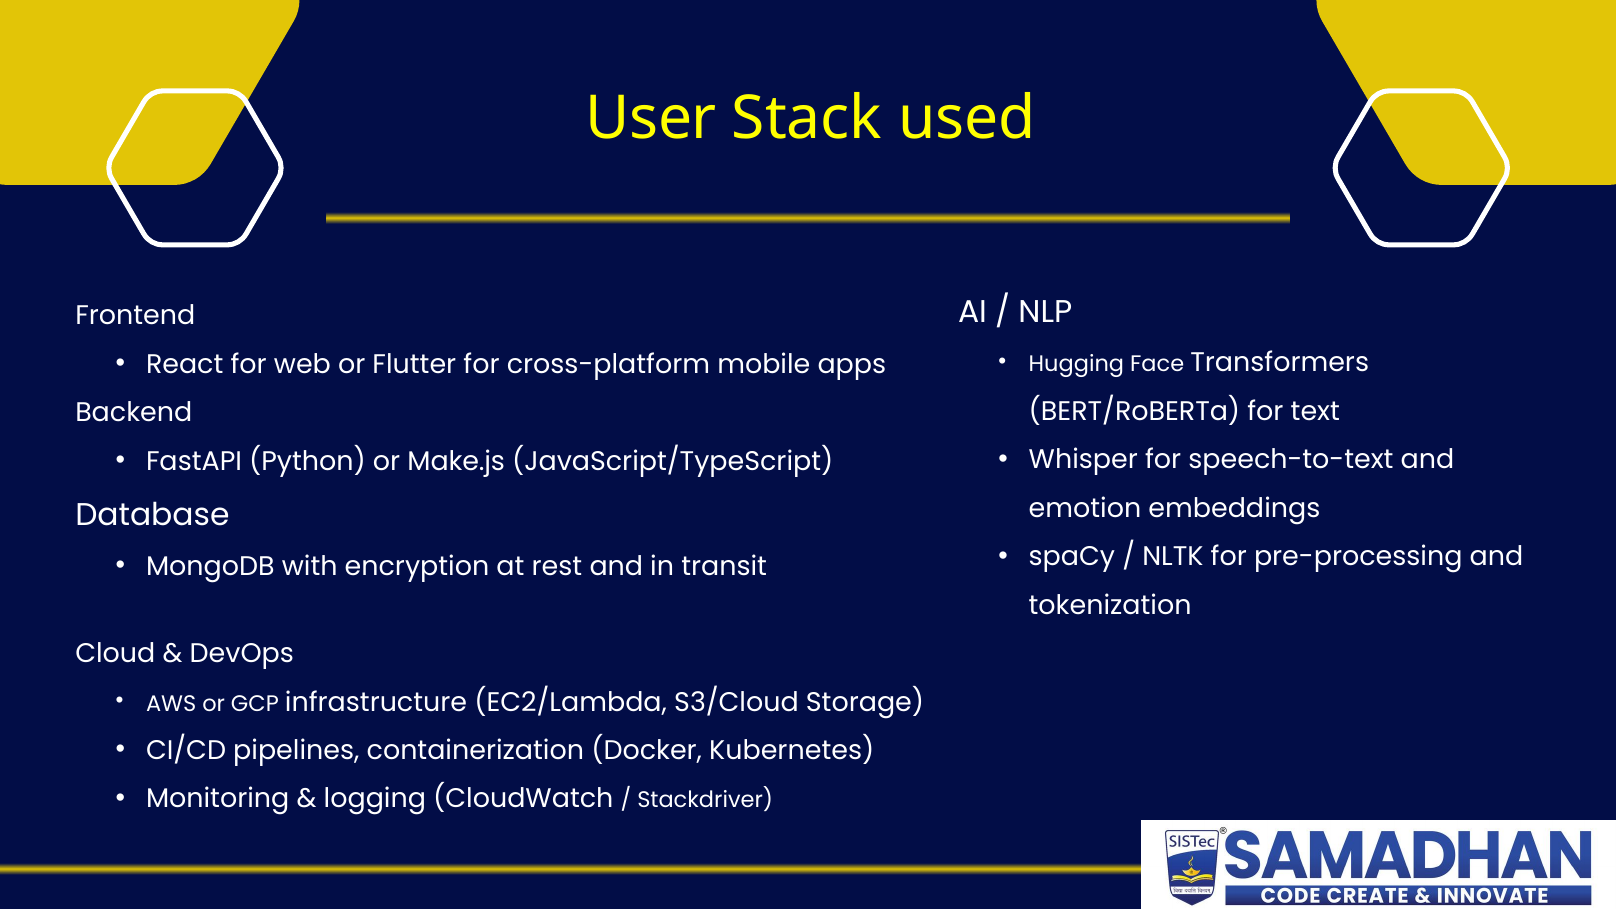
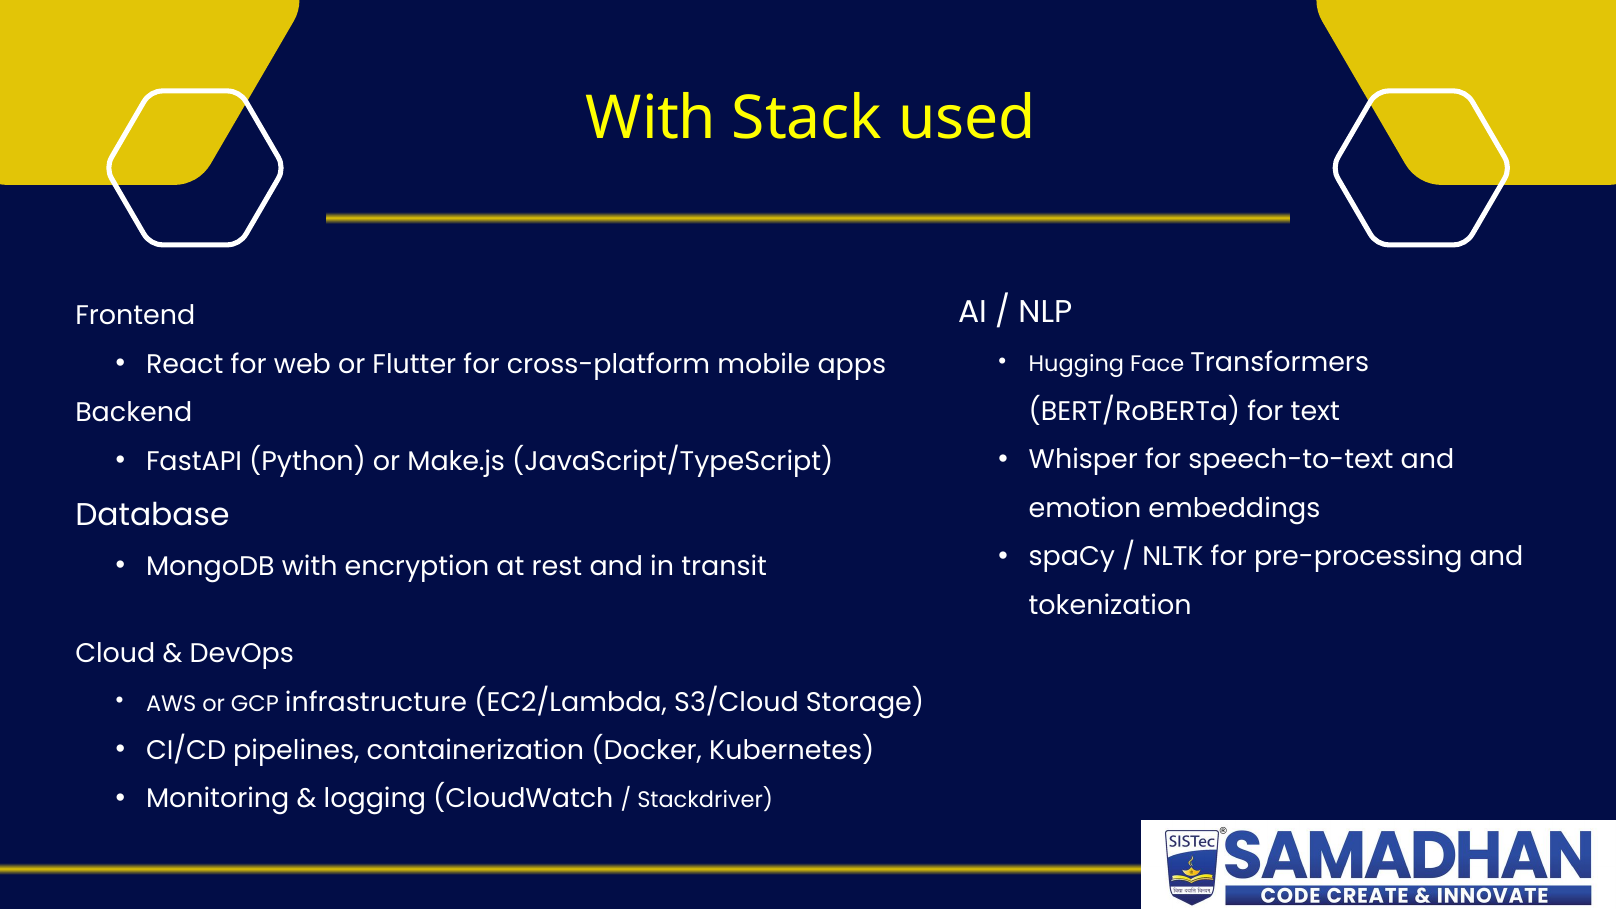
User at (651, 118): User -> With
